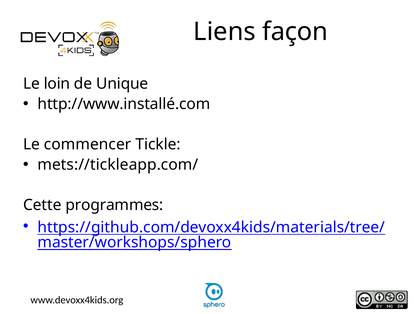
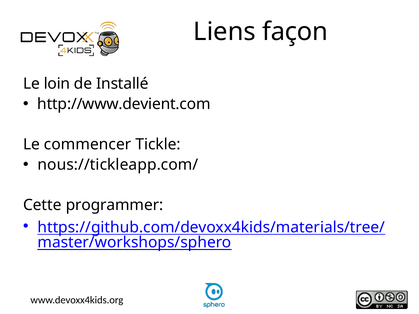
Unique: Unique -> Installé
http://www.installé.com: http://www.installé.com -> http://www.devient.com
mets://tickleapp.com/: mets://tickleapp.com/ -> nous://tickleapp.com/
programmes: programmes -> programmer
